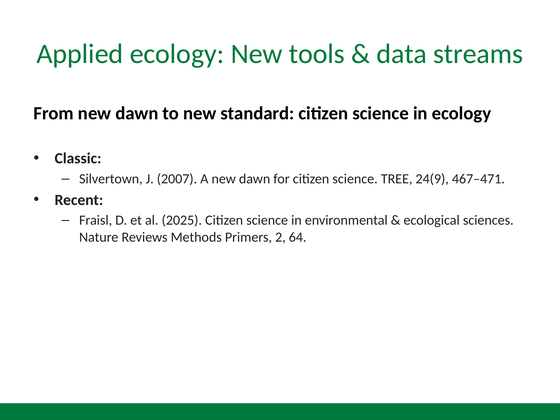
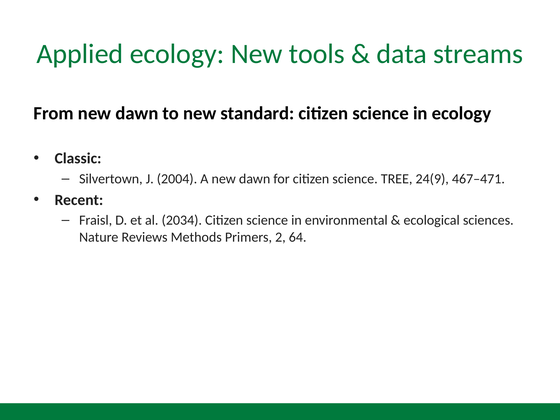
2007: 2007 -> 2004
2025: 2025 -> 2034
